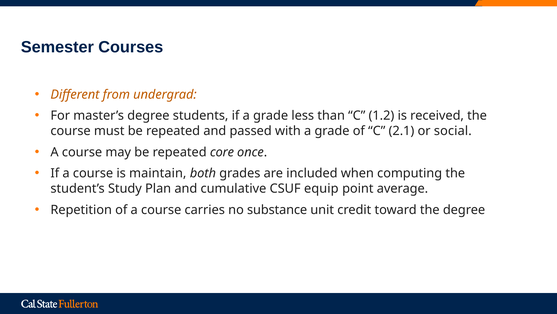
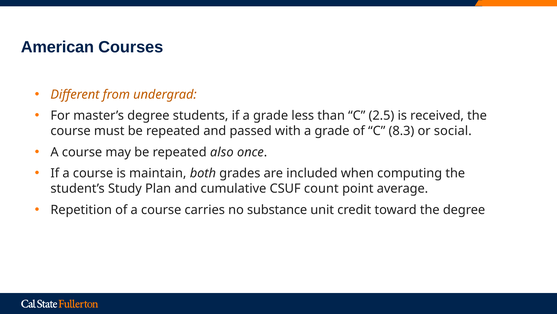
Semester: Semester -> American
1.2: 1.2 -> 2.5
2.1: 2.1 -> 8.3
core: core -> also
equip: equip -> count
